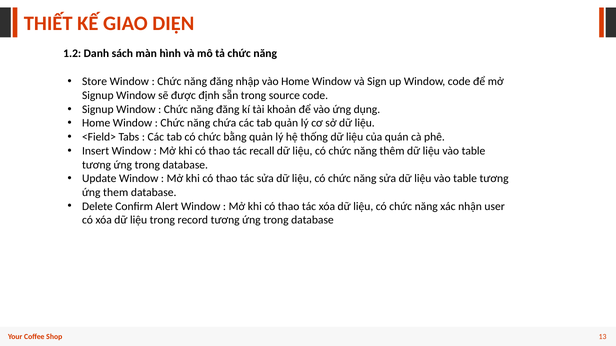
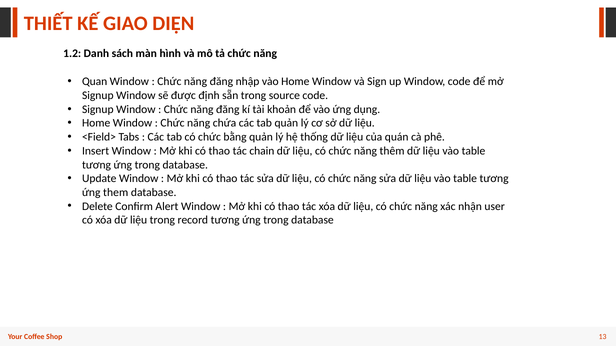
Store: Store -> Quan
recall: recall -> chain
